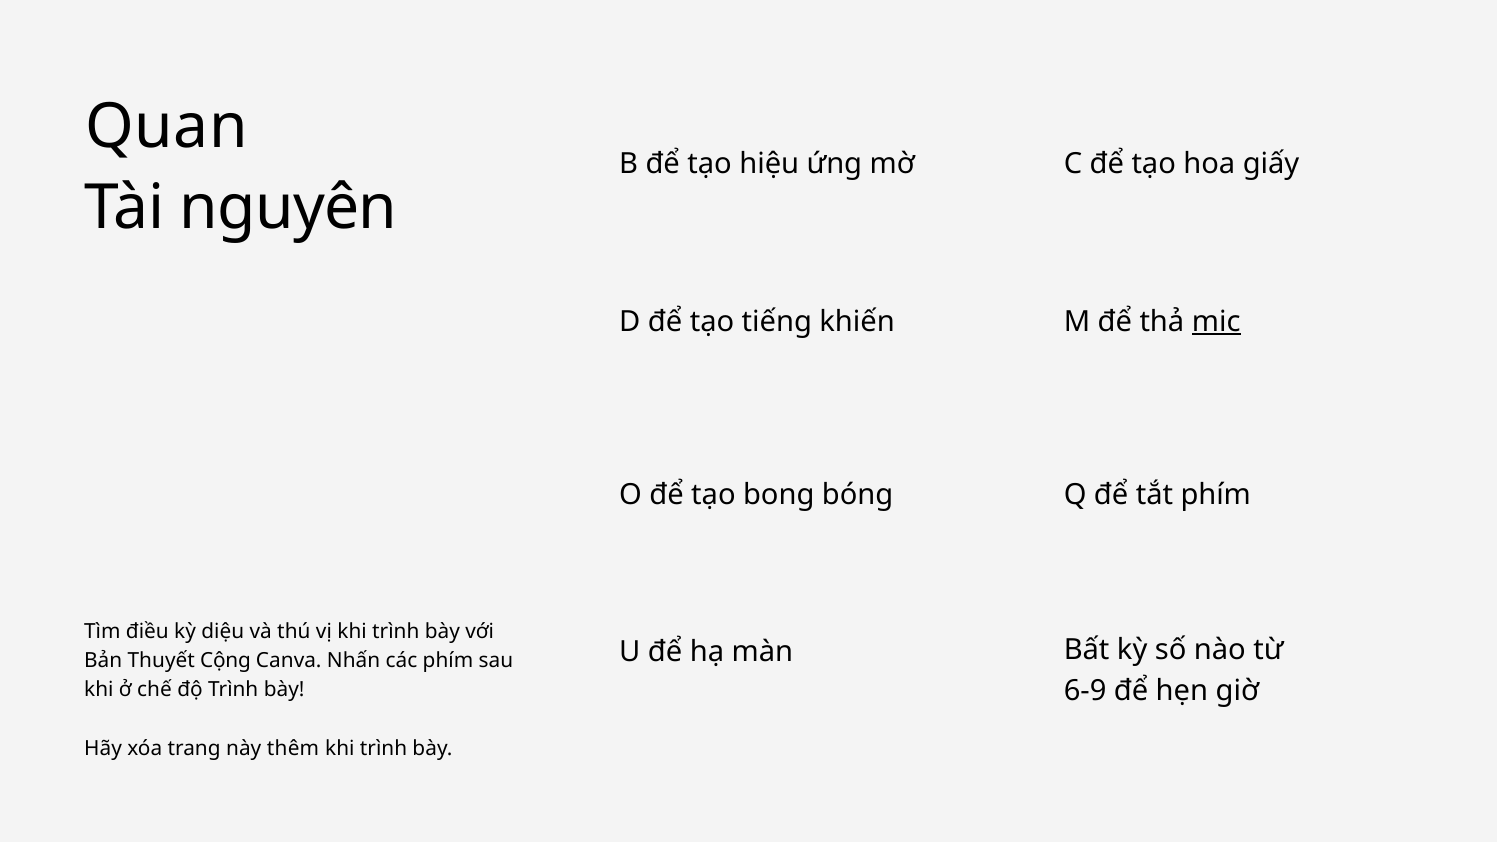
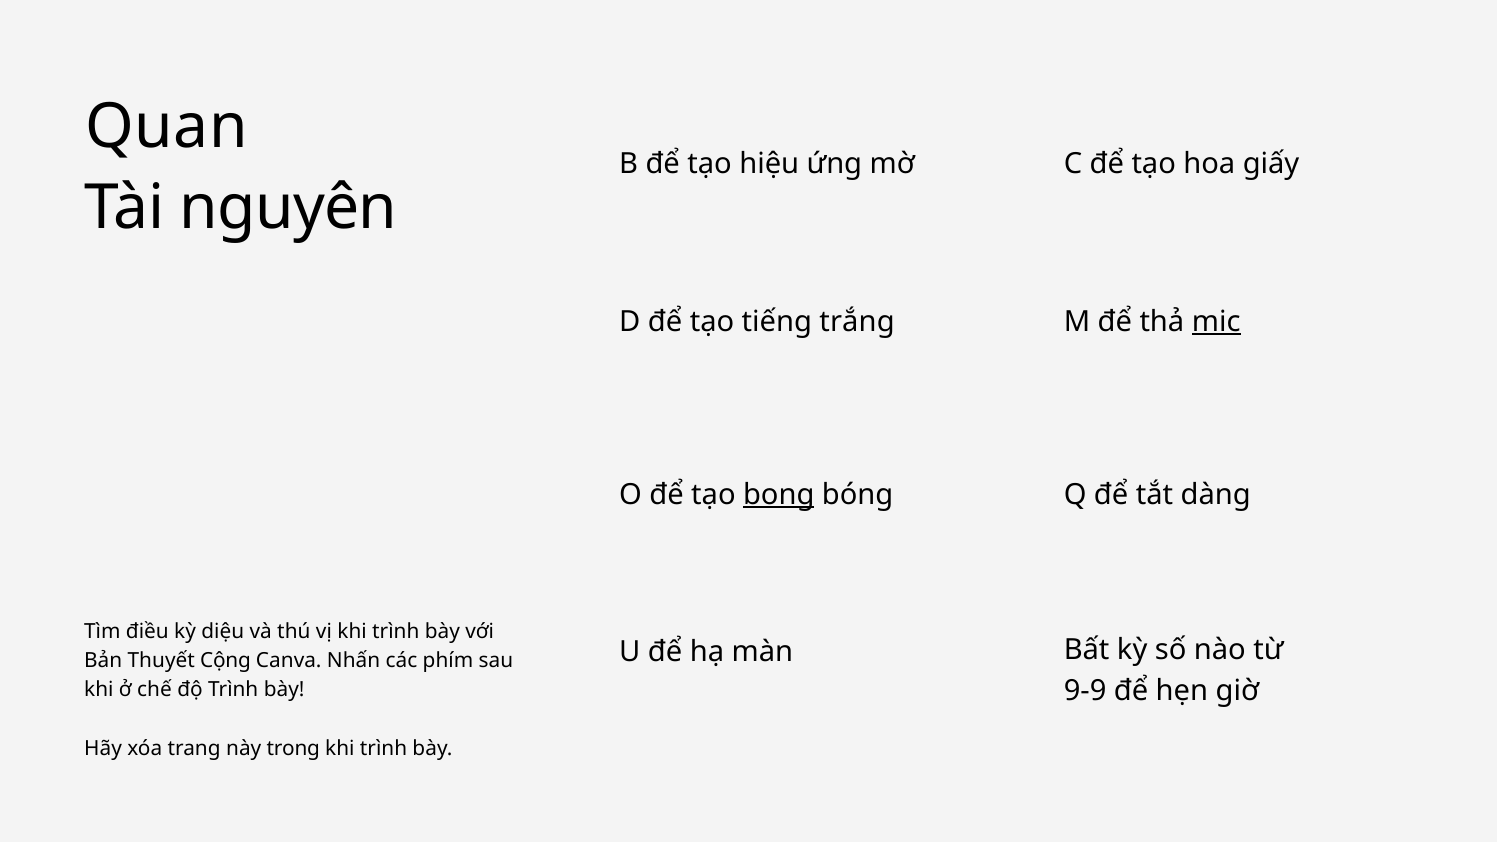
khiến: khiến -> trắng
bong underline: none -> present
tắt phím: phím -> dàng
6-9: 6-9 -> 9-9
thêm: thêm -> trong
